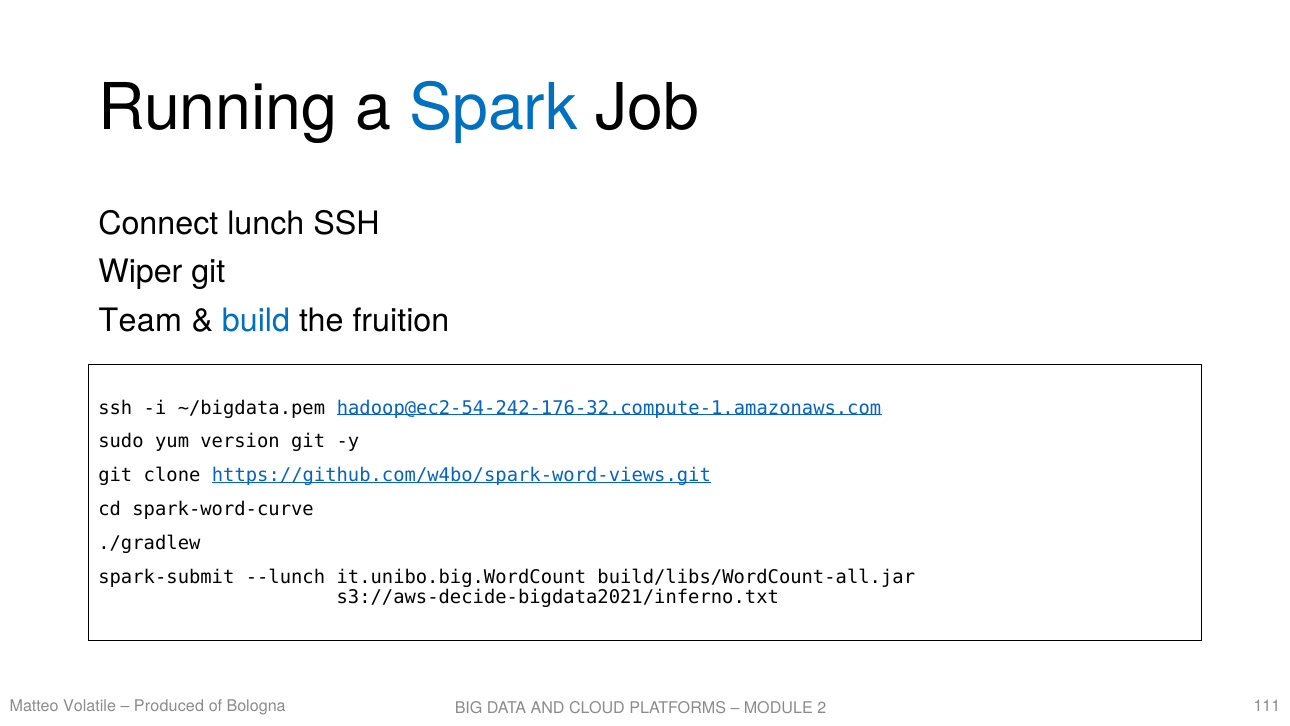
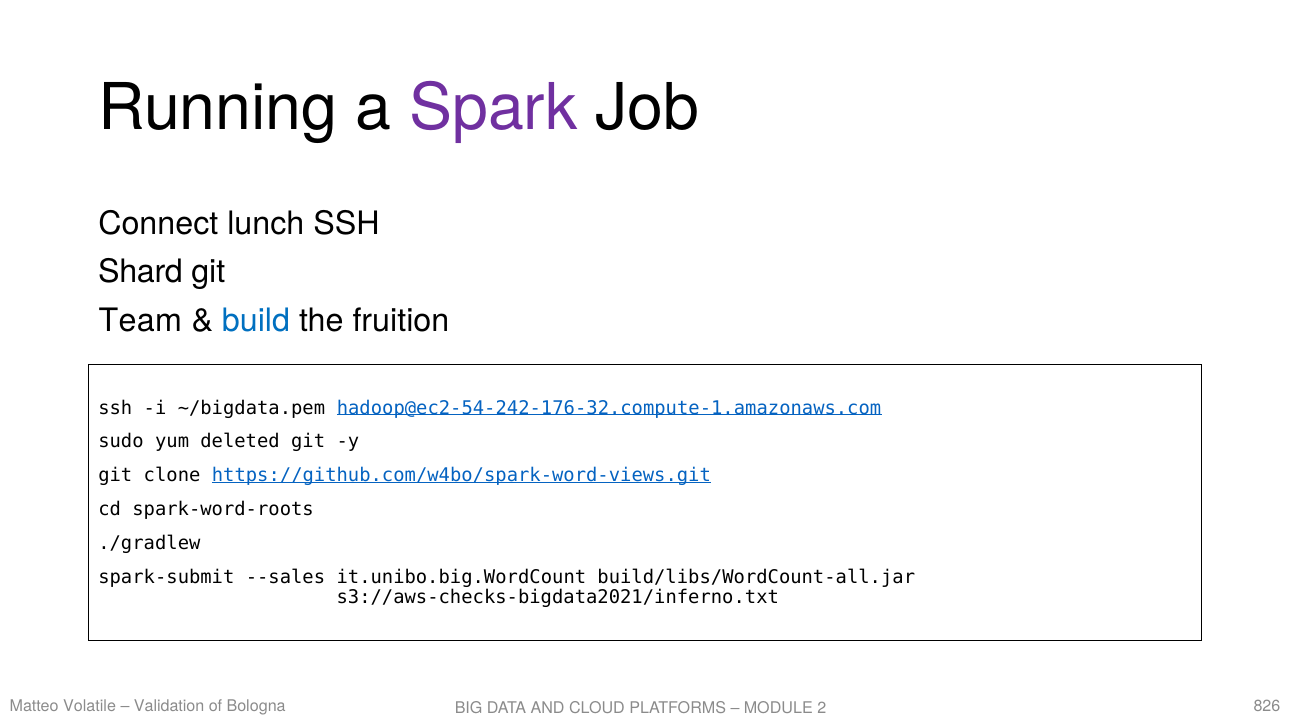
Spark colour: blue -> purple
Wiper: Wiper -> Shard
version: version -> deleted
spark-word-curve: spark-word-curve -> spark-word-roots
--lunch: --lunch -> --sales
s3://aws-decide-bigdata2021/inferno.txt: s3://aws-decide-bigdata2021/inferno.txt -> s3://aws-checks-bigdata2021/inferno.txt
Produced: Produced -> Validation
111: 111 -> 826
